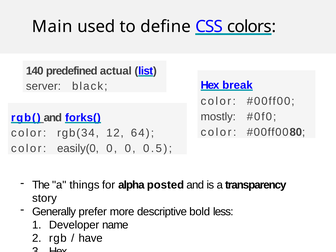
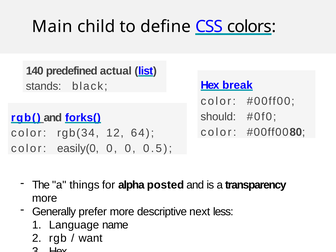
used: used -> child
server: server -> stands
mostly: mostly -> should
story at (44, 198): story -> more
bold: bold -> next
Developer: Developer -> Language
have: have -> want
